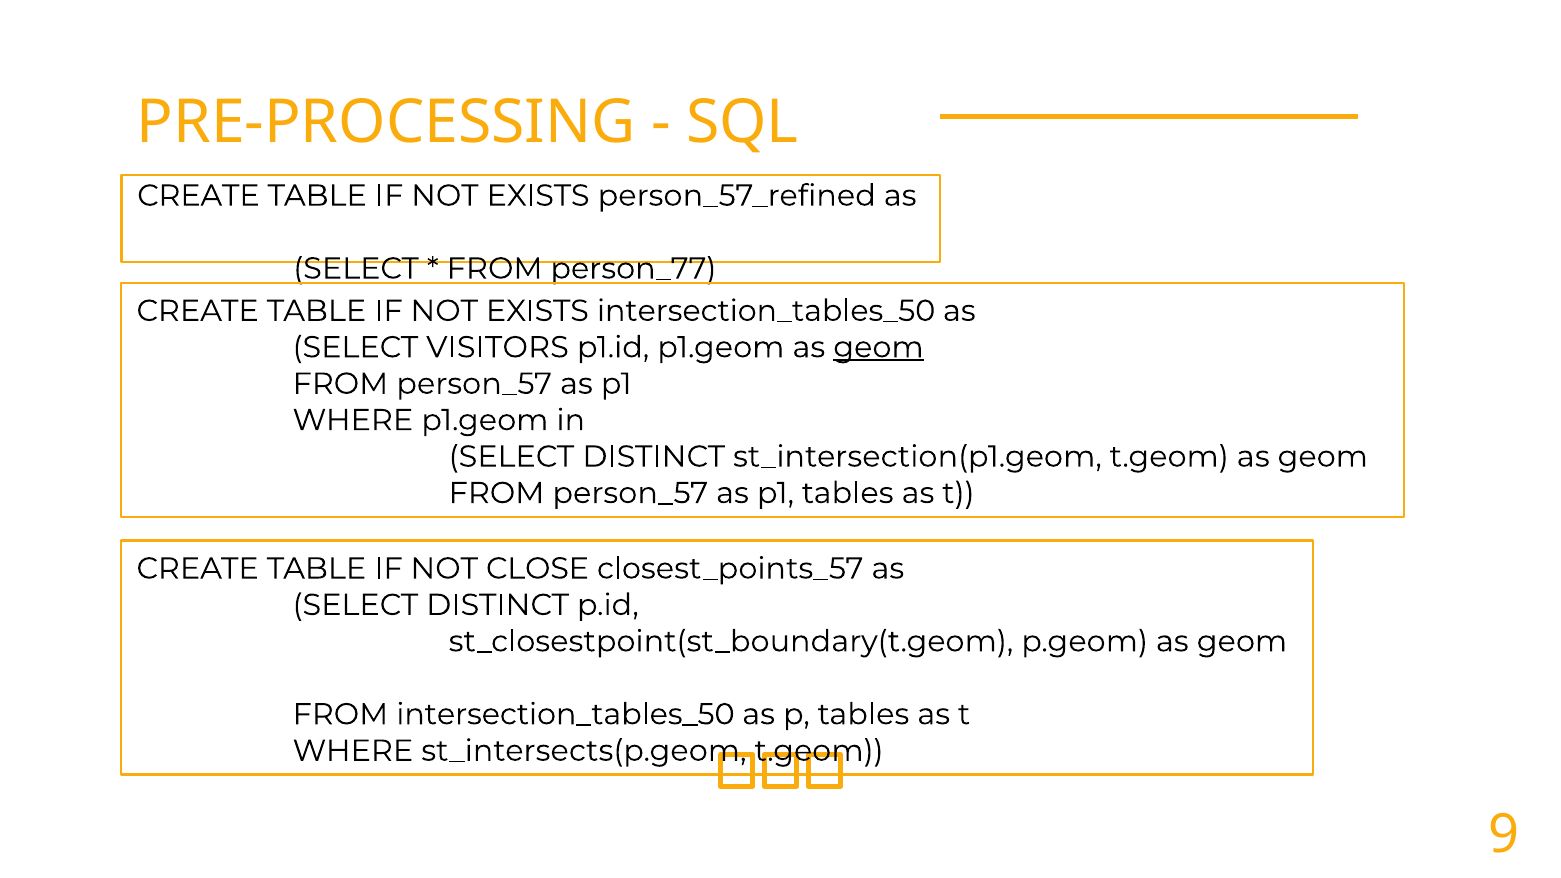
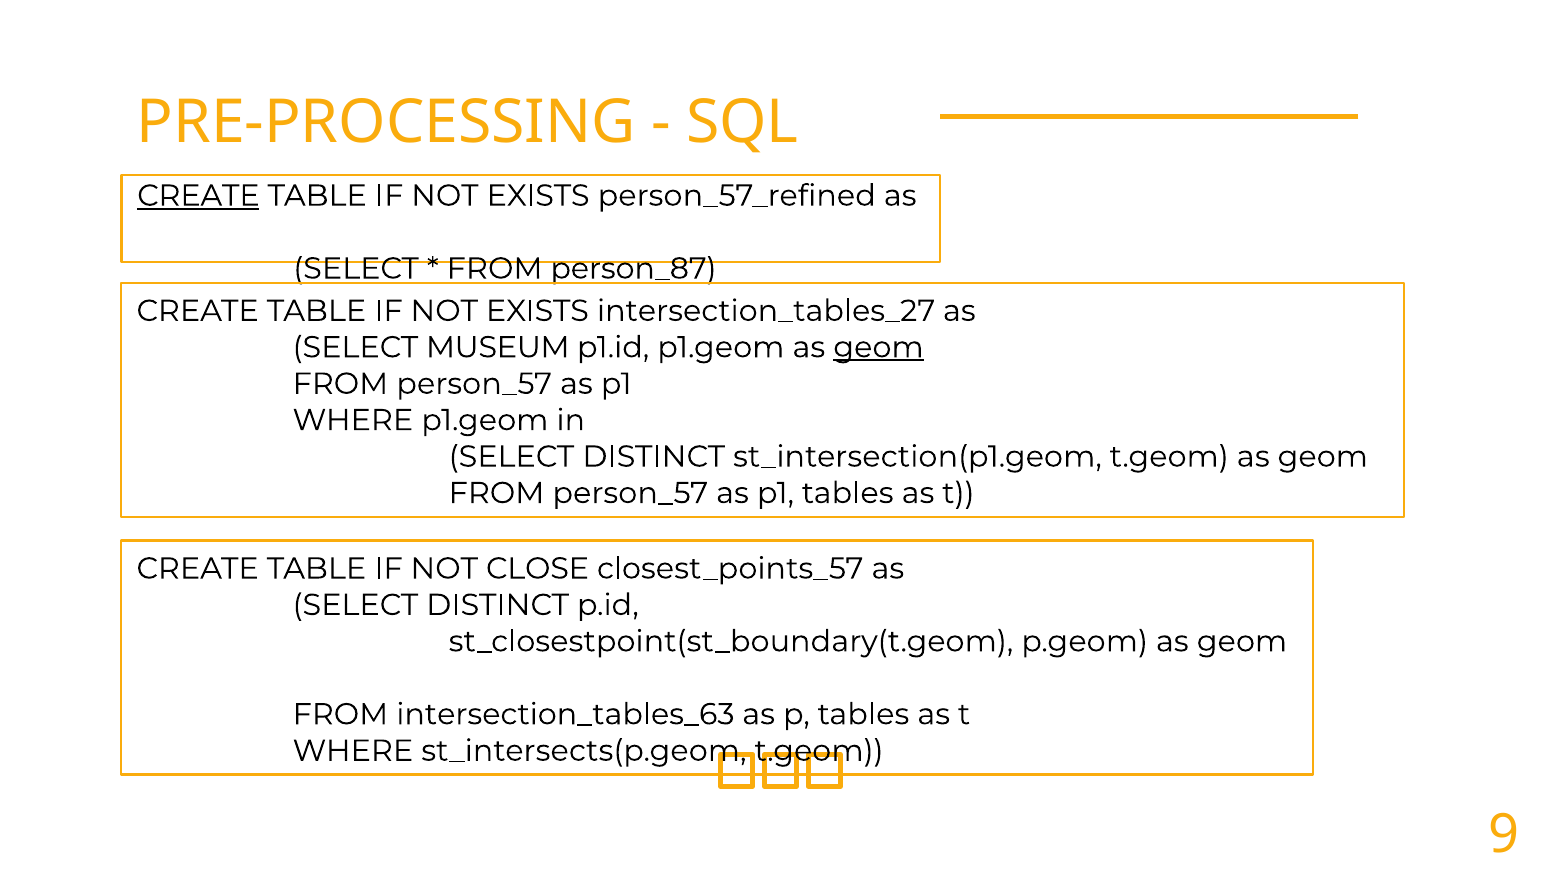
CREATE at (198, 196) underline: none -> present
person_77: person_77 -> person_87
EXISTS intersection_tables_50: intersection_tables_50 -> intersection_tables_27
VISITORS: VISITORS -> MUSEUM
FROM intersection_tables_50: intersection_tables_50 -> intersection_tables_63
